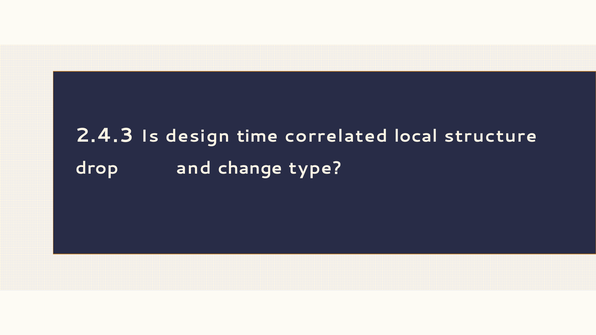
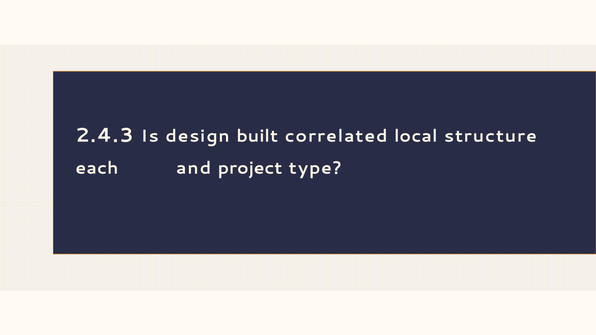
time: time -> built
drop: drop -> each
change: change -> project
